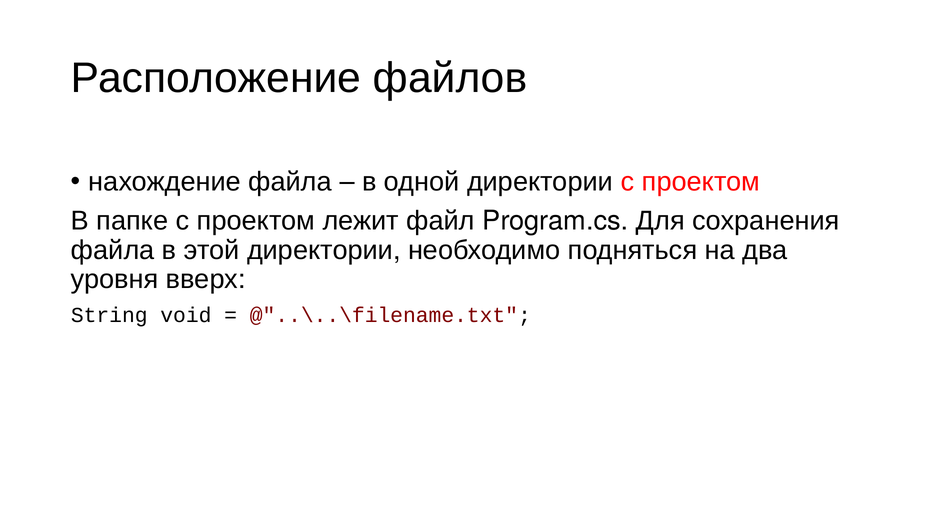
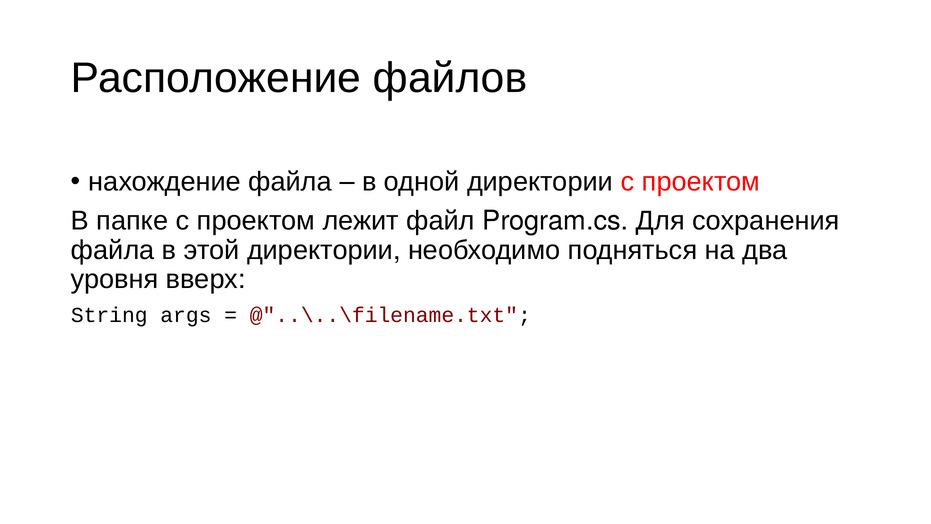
void: void -> args
